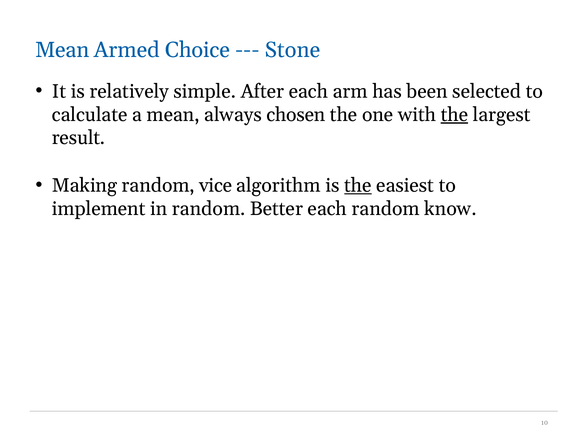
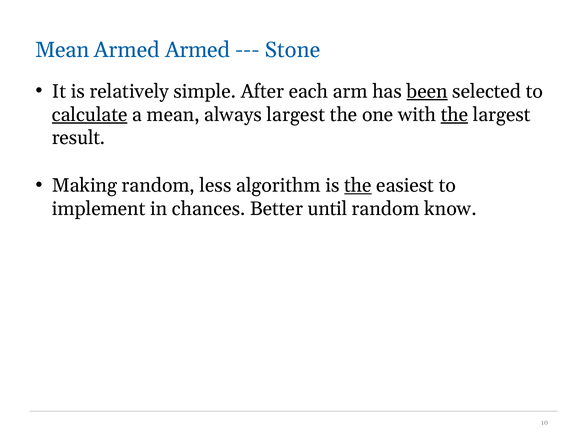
Armed Choice: Choice -> Armed
been underline: none -> present
calculate underline: none -> present
always chosen: chosen -> largest
vice: vice -> less
in random: random -> chances
Better each: each -> until
